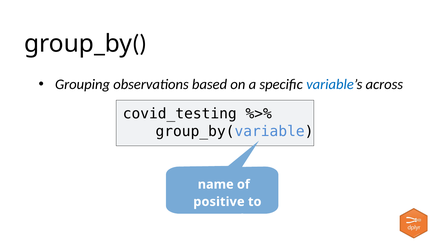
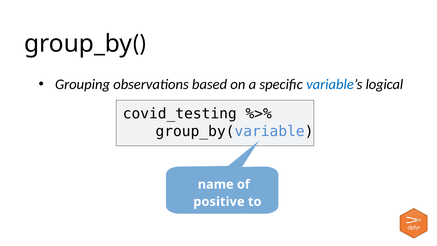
across: across -> logical
